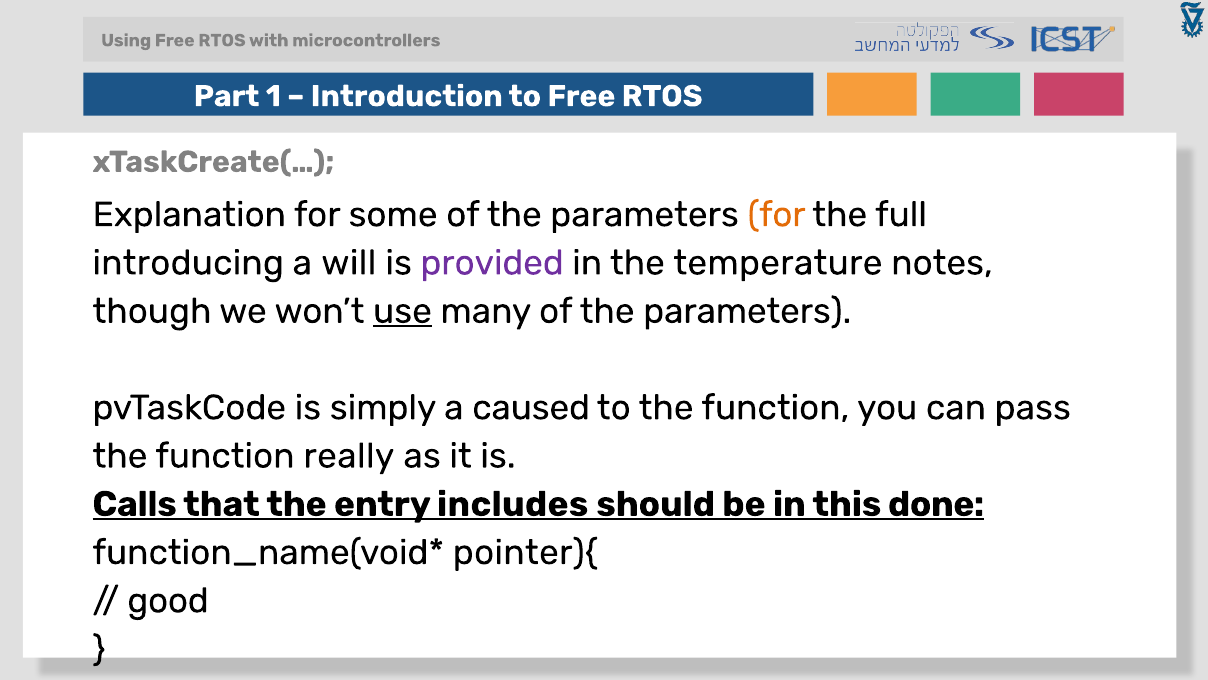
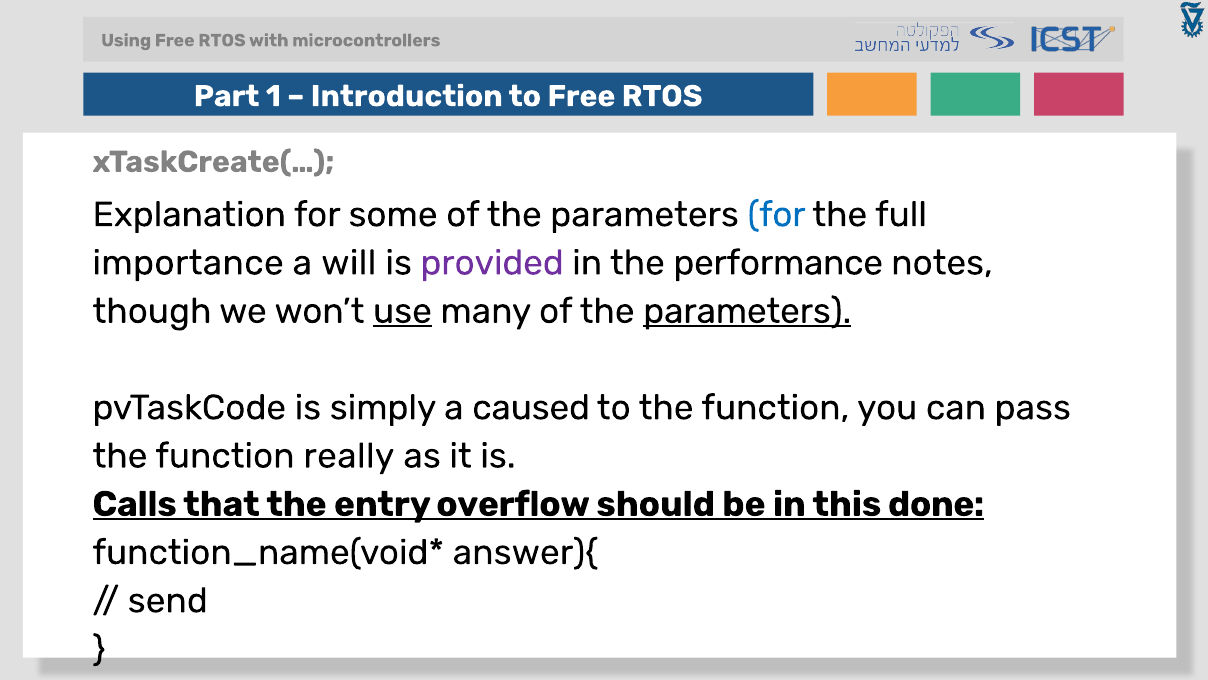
for at (777, 214) colour: orange -> blue
introducing: introducing -> importance
temperature: temperature -> performance
parameters at (747, 311) underline: none -> present
includes: includes -> overflow
pointer){: pointer){ -> answer){
good: good -> send
